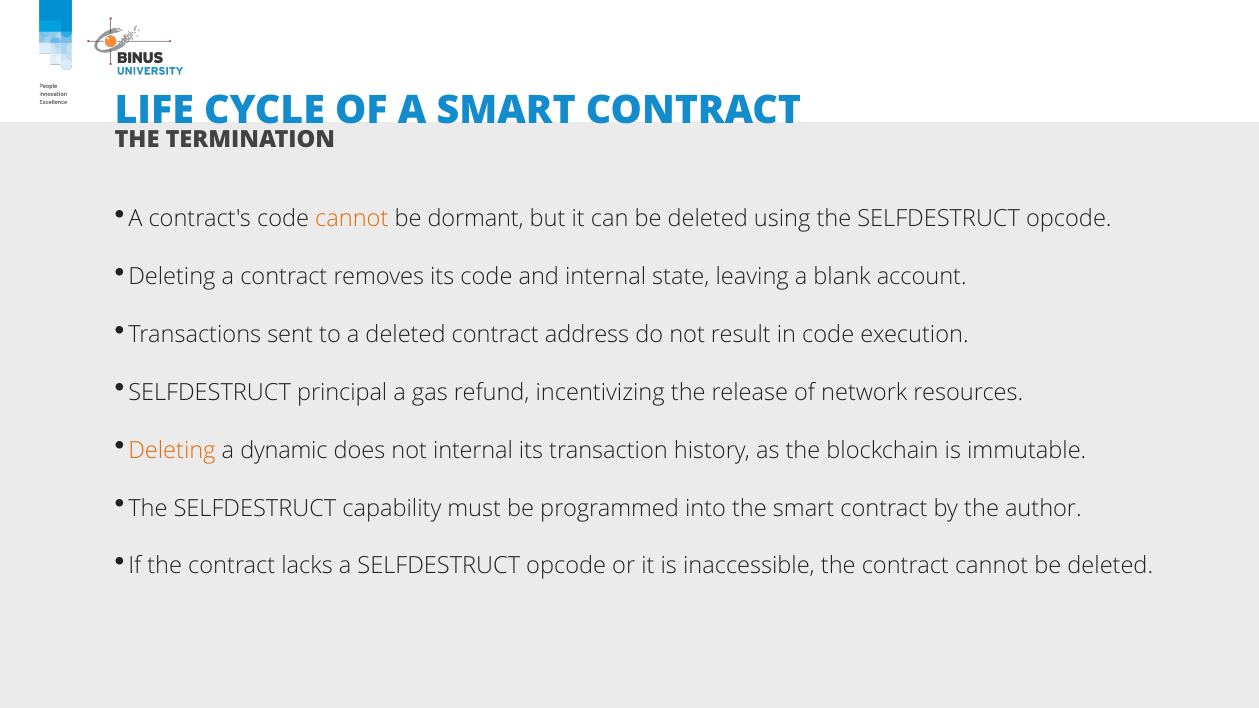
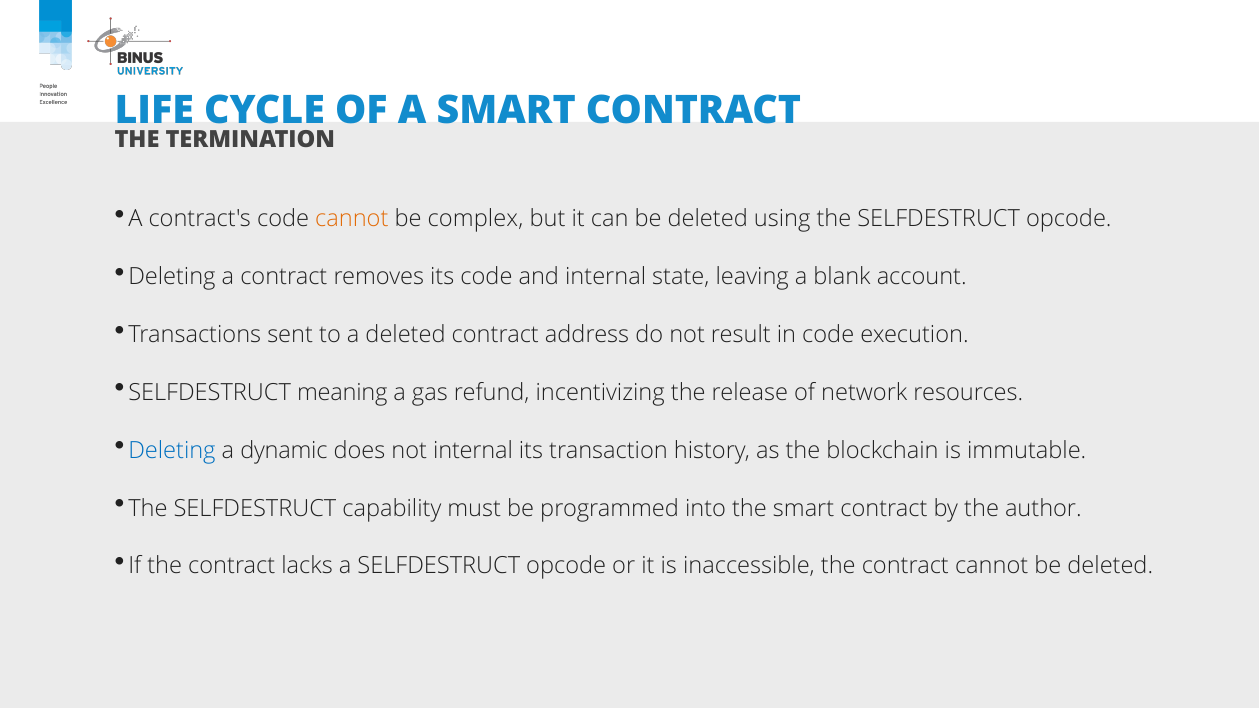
dormant: dormant -> complex
principal: principal -> meaning
Deleting at (172, 451) colour: orange -> blue
